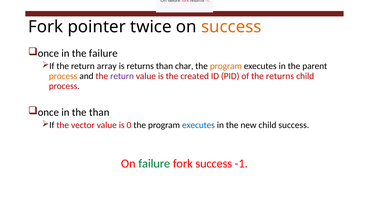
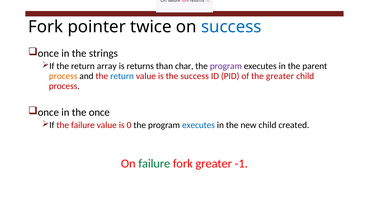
success at (231, 27) colour: orange -> blue
the failure: failure -> strings
program at (226, 66) colour: orange -> purple
return at (122, 76) colour: purple -> blue
the created: created -> success
the returns: returns -> greater
the than: than -> once
the vector: vector -> failure
child success: success -> created
fork success: success -> greater
